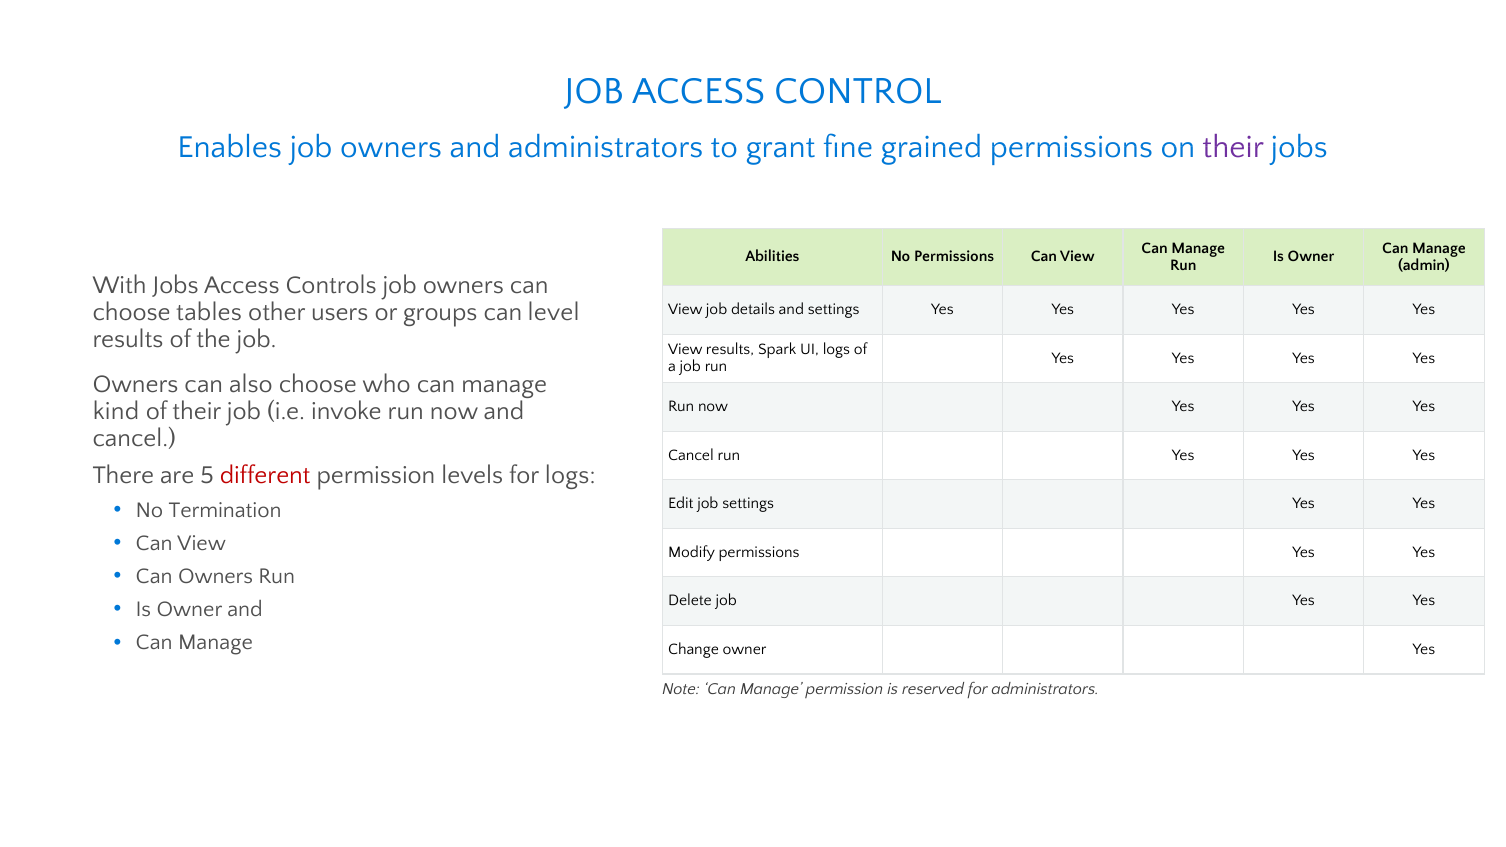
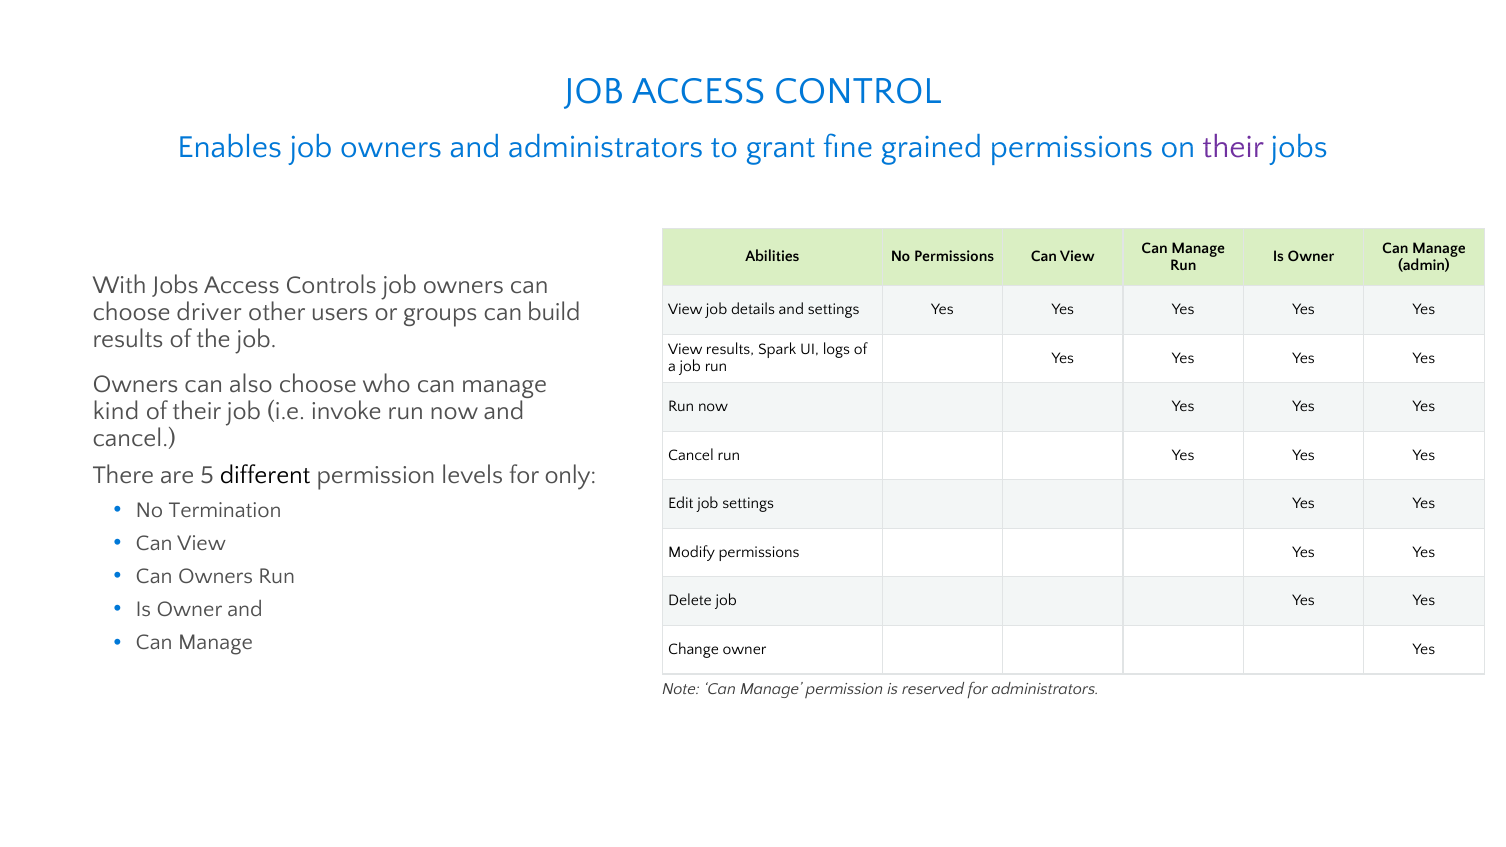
tables: tables -> driver
level: level -> build
different colour: red -> black
for logs: logs -> only
